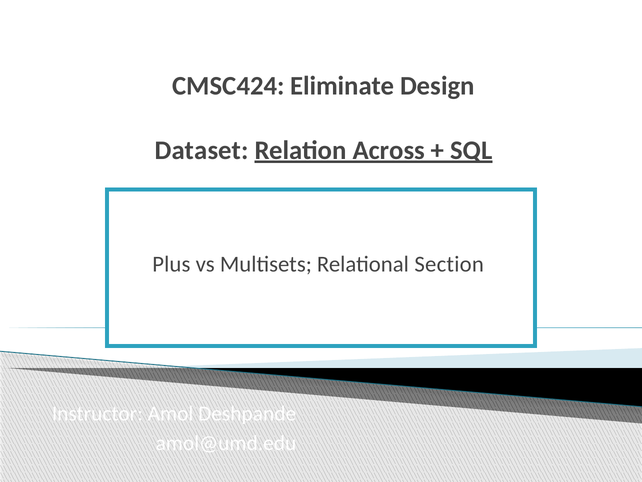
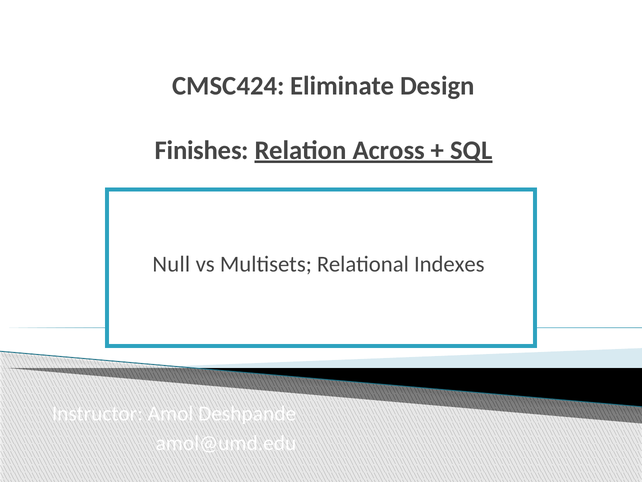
Dataset: Dataset -> Finishes
Plus: Plus -> Null
Section: Section -> Indexes
